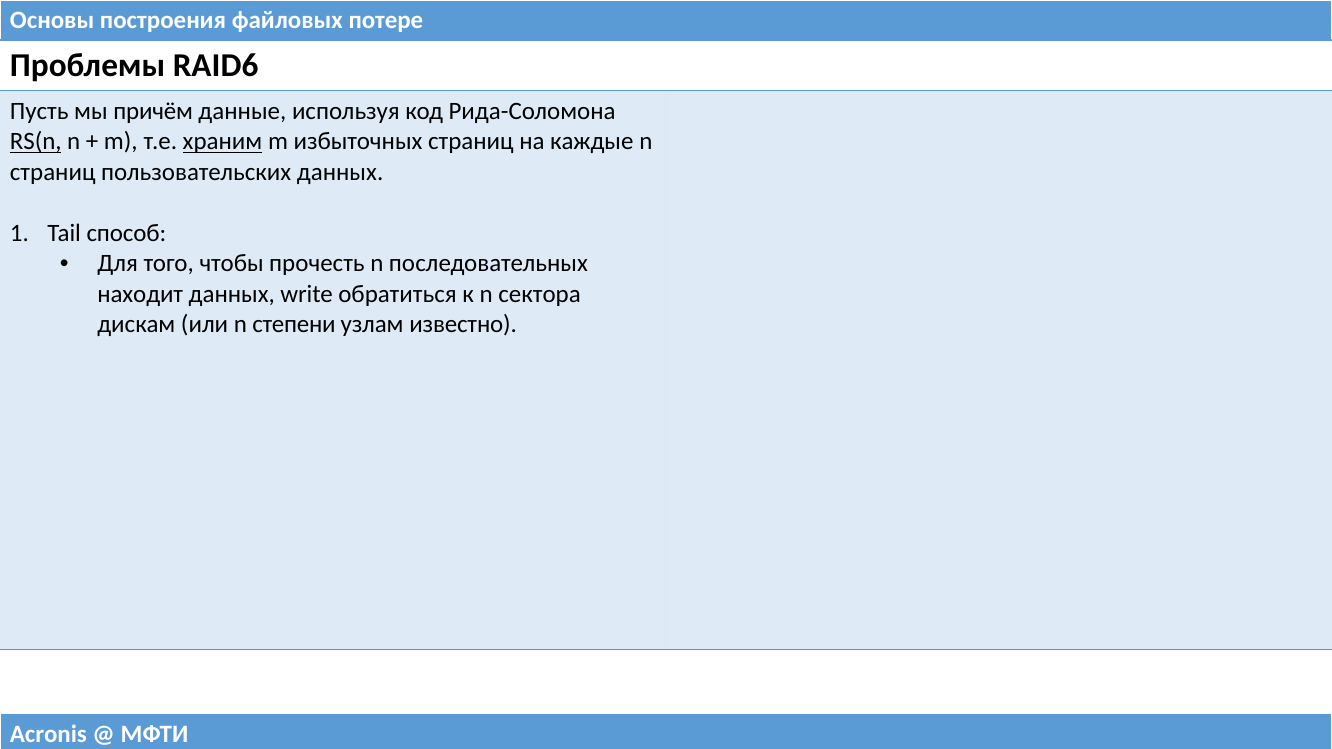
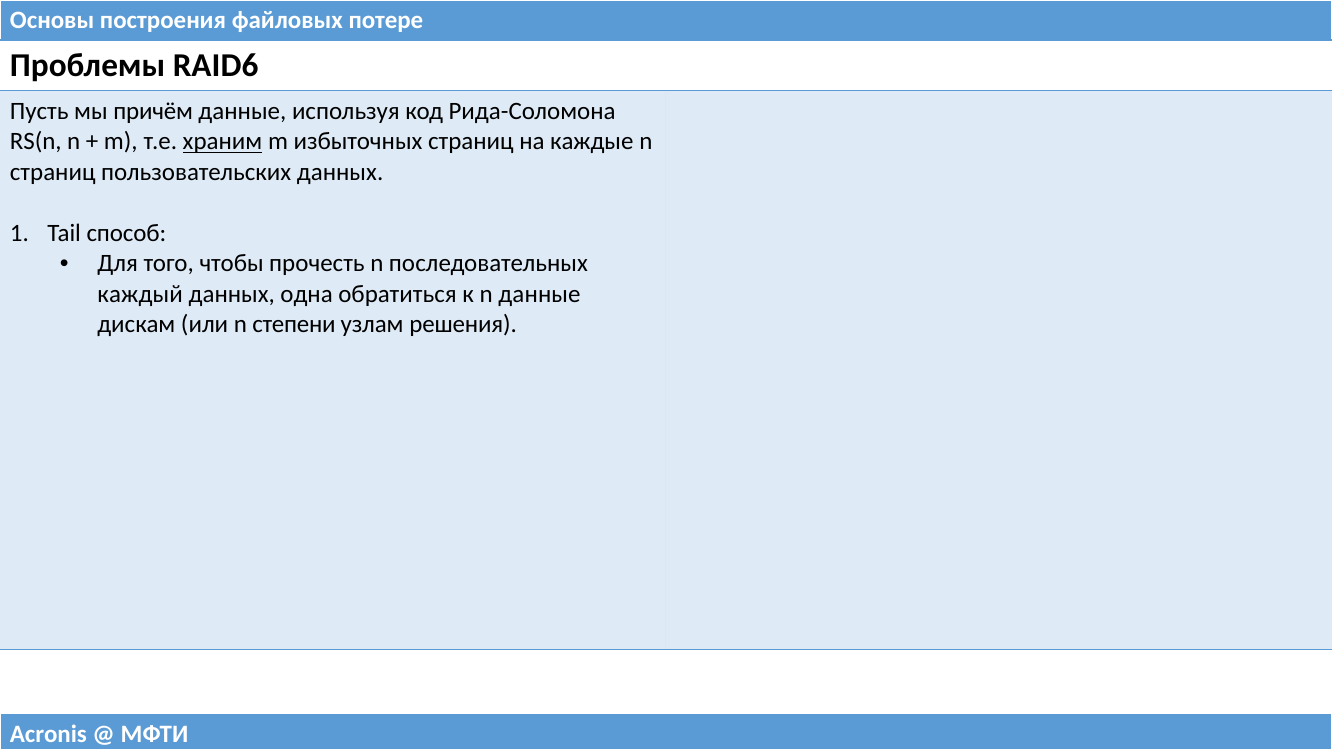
RS(n underline: present -> none
находит: находит -> каждый
write: write -> одна
n сектора: сектора -> данные
известно: известно -> решения
